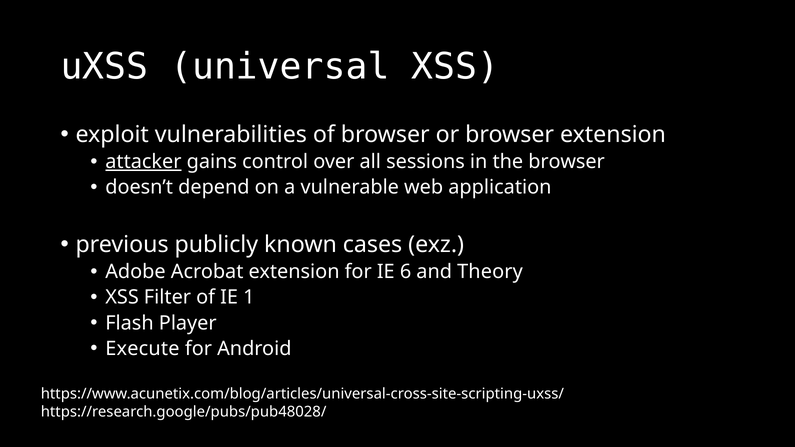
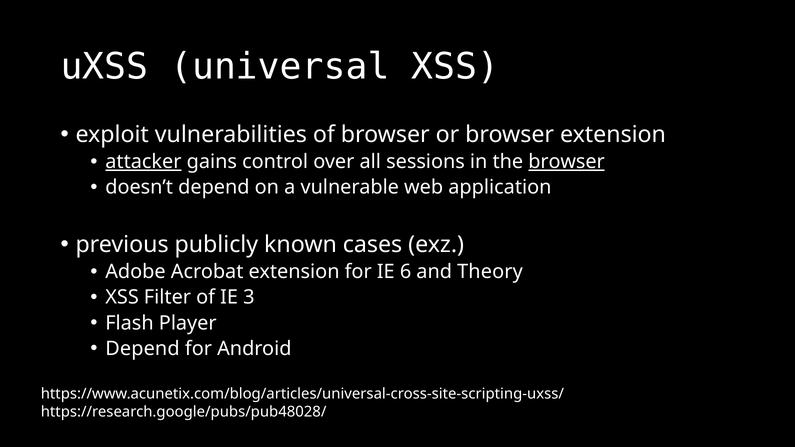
browser at (567, 162) underline: none -> present
1: 1 -> 3
Execute at (142, 349): Execute -> Depend
